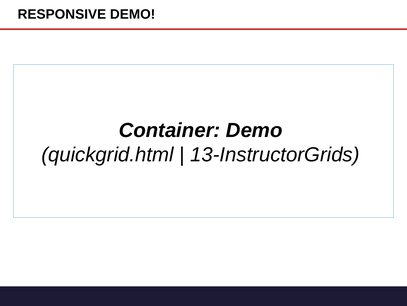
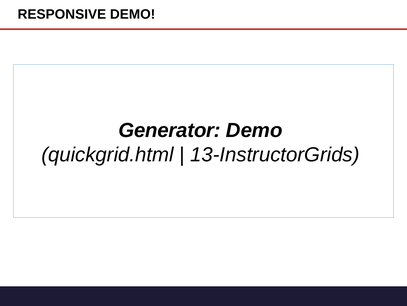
Container: Container -> Generator
